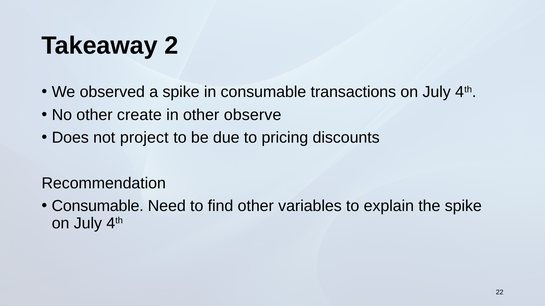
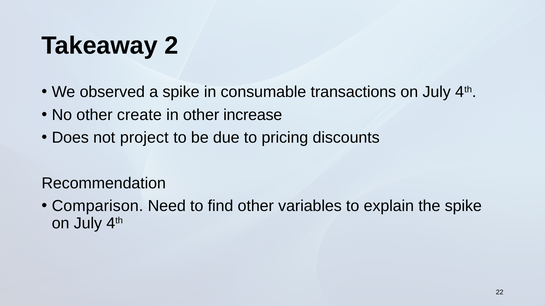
observe: observe -> increase
Consumable at (98, 206): Consumable -> Comparison
